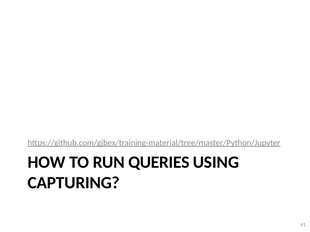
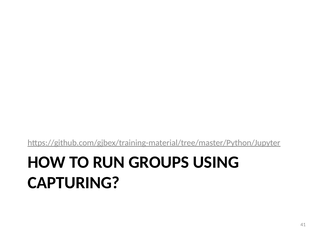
QUERIES: QUERIES -> GROUPS
